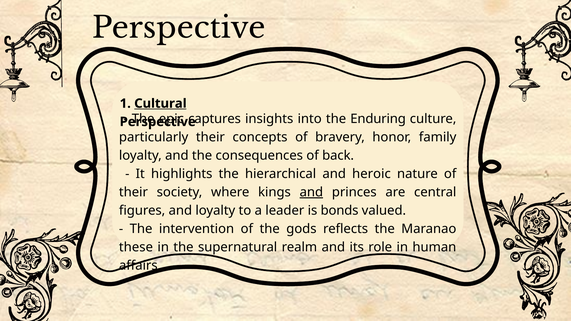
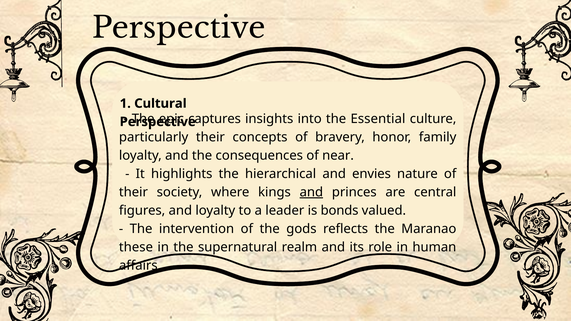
Cultural underline: present -> none
Enduring: Enduring -> Essential
back: back -> near
heroic: heroic -> envies
